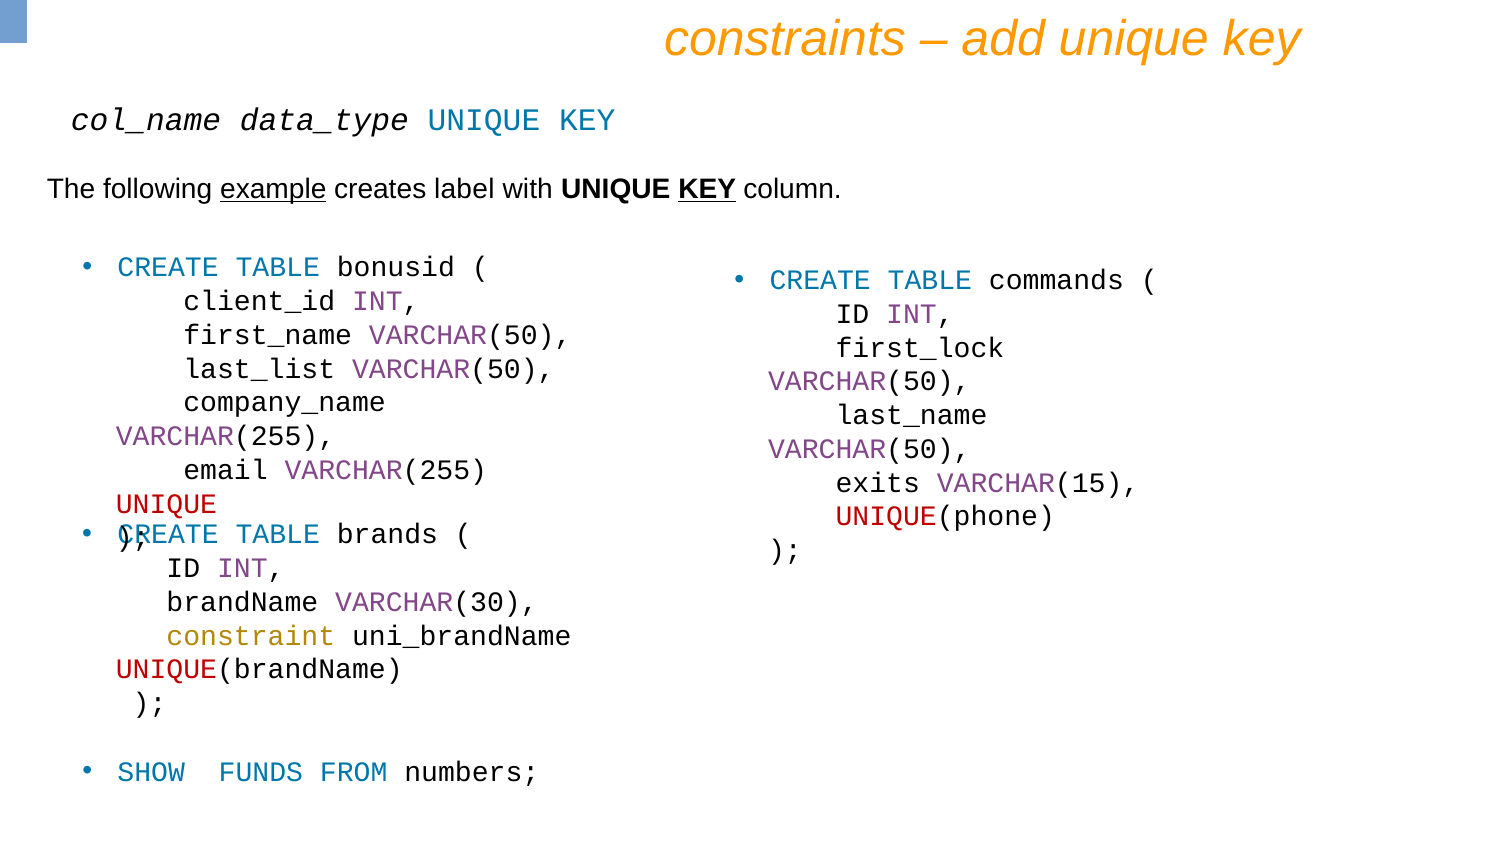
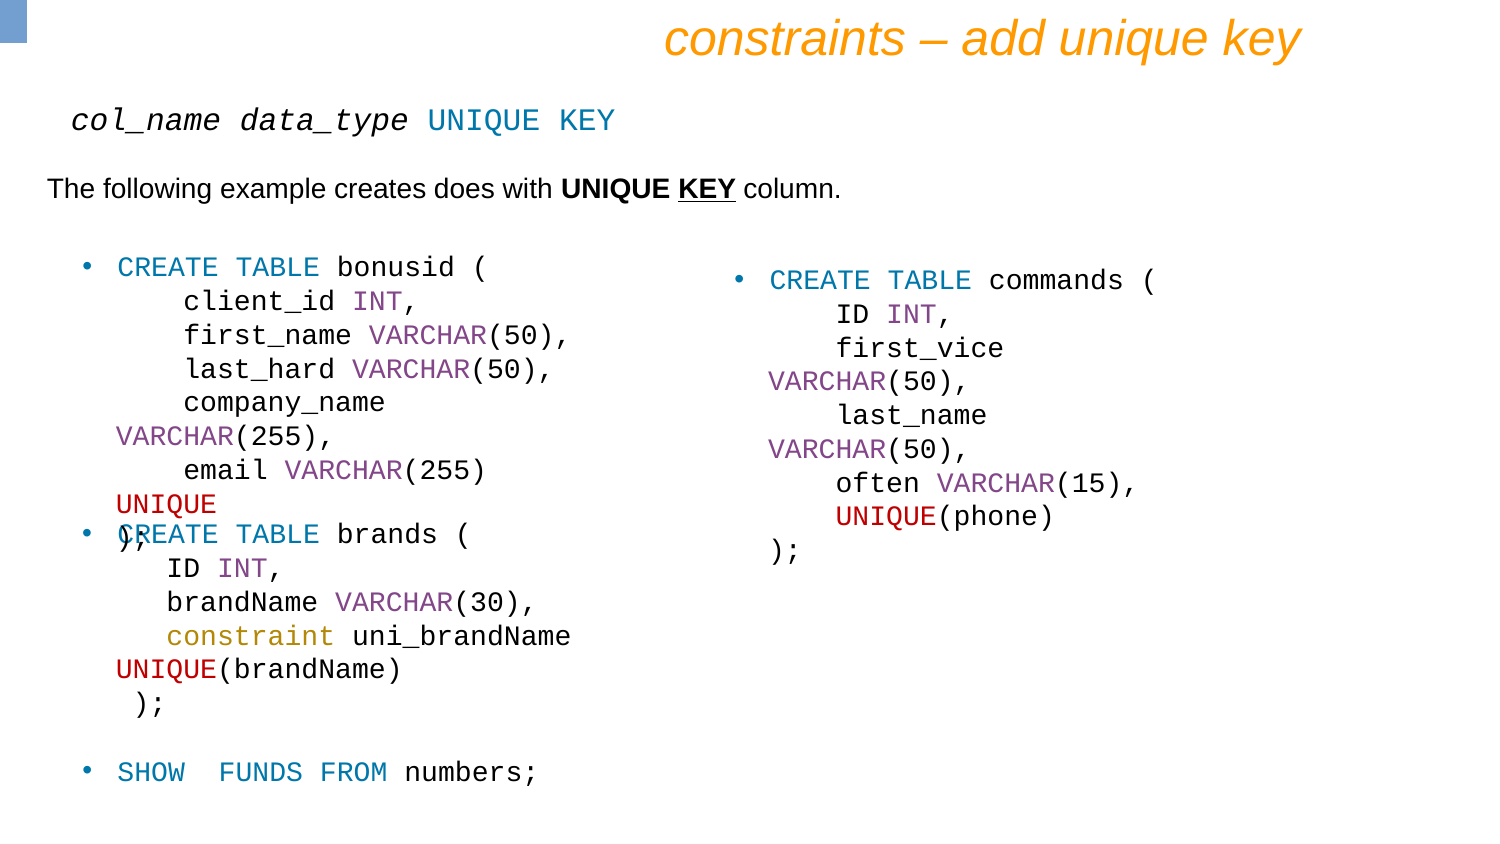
example underline: present -> none
label: label -> does
first_lock: first_lock -> first_vice
last_list: last_list -> last_hard
exits: exits -> often
